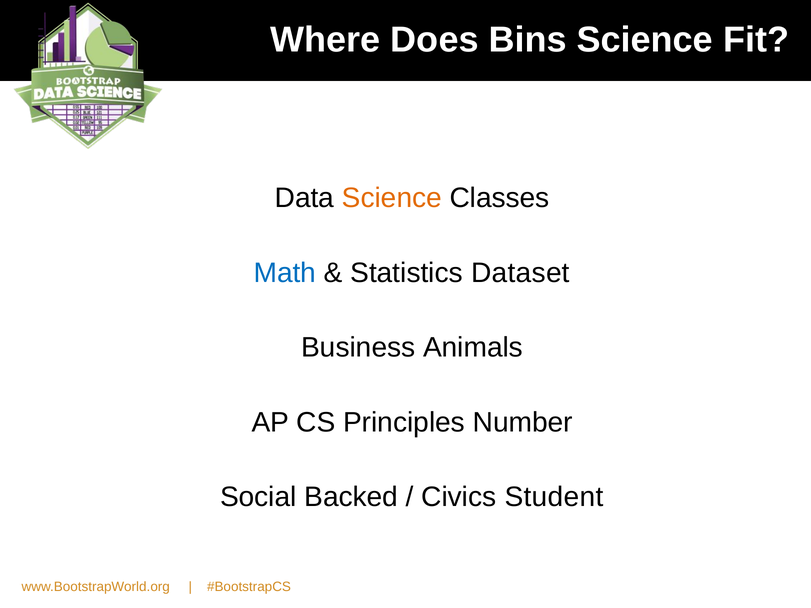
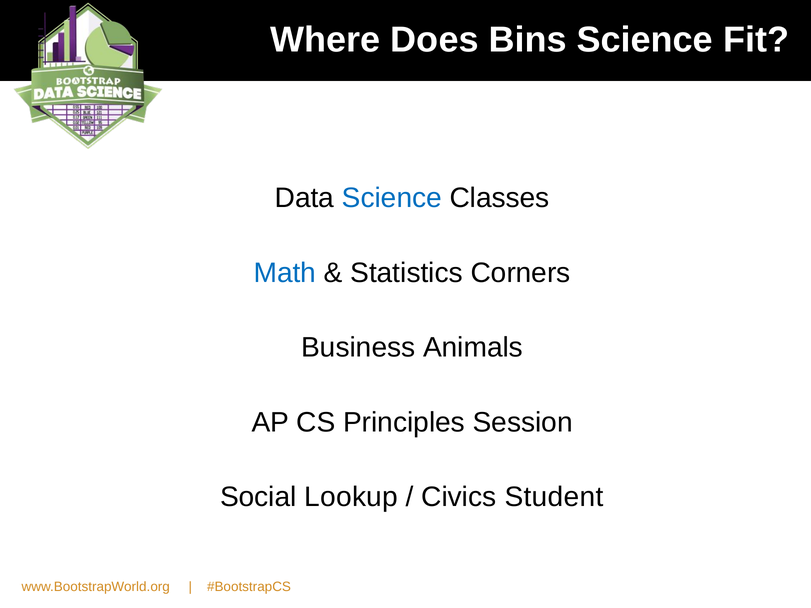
Science at (392, 198) colour: orange -> blue
Dataset: Dataset -> Corners
Number: Number -> Session
Backed: Backed -> Lookup
